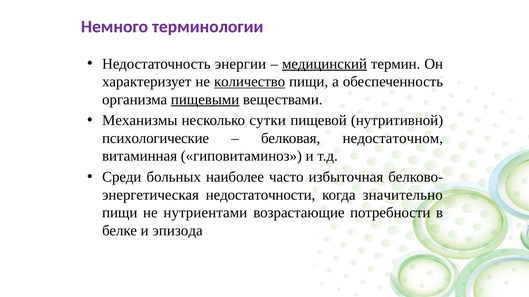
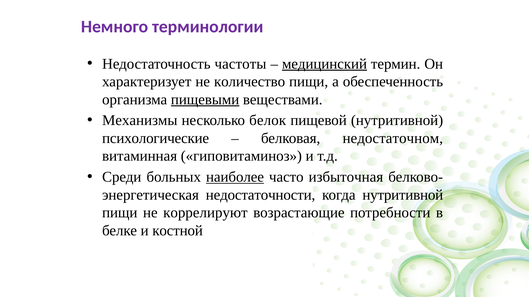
энергии: энергии -> частоты
количество underline: present -> none
сутки: сутки -> белок
наиболее underline: none -> present
когда значительно: значительно -> нутритивной
нутриентами: нутриентами -> коррелируют
эпизода: эпизода -> костной
